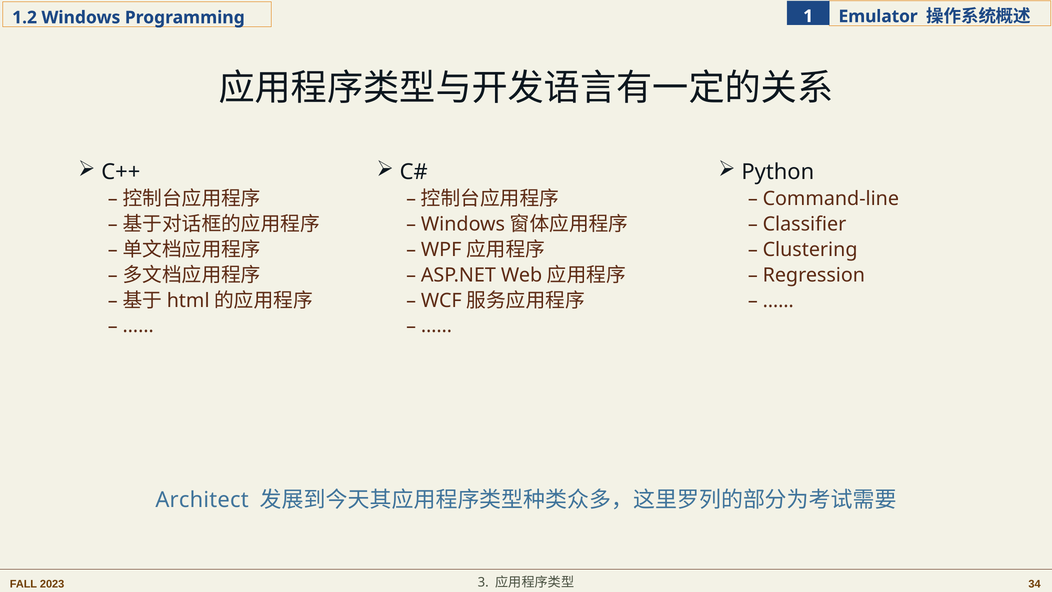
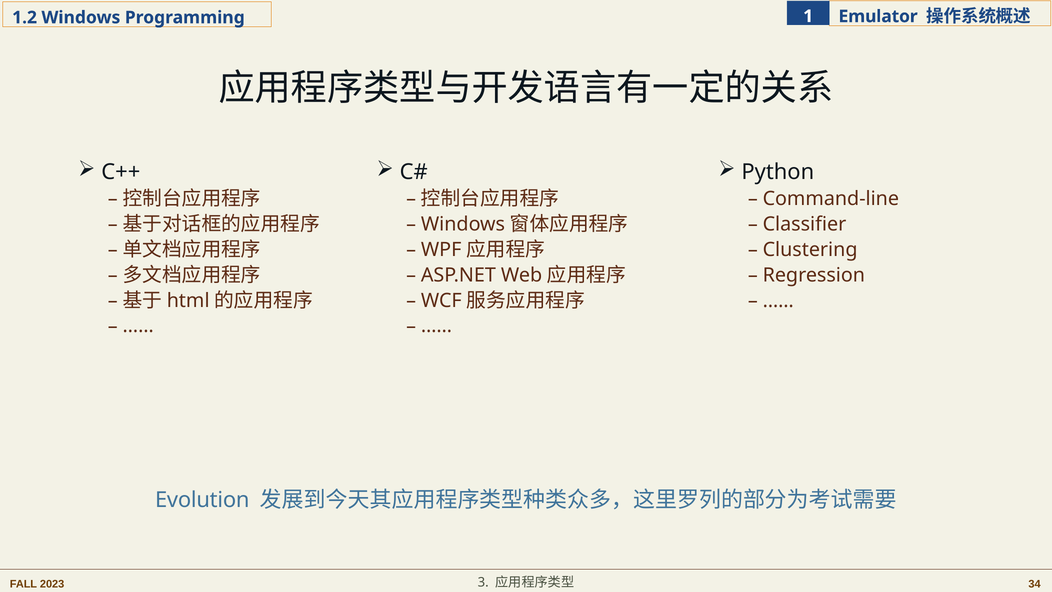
Architect: Architect -> Evolution
